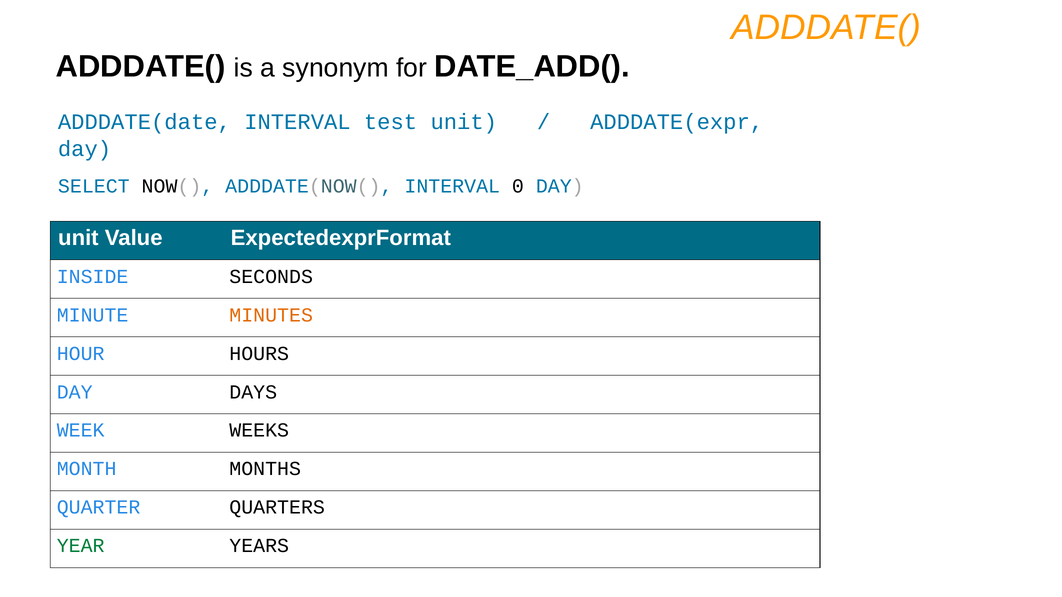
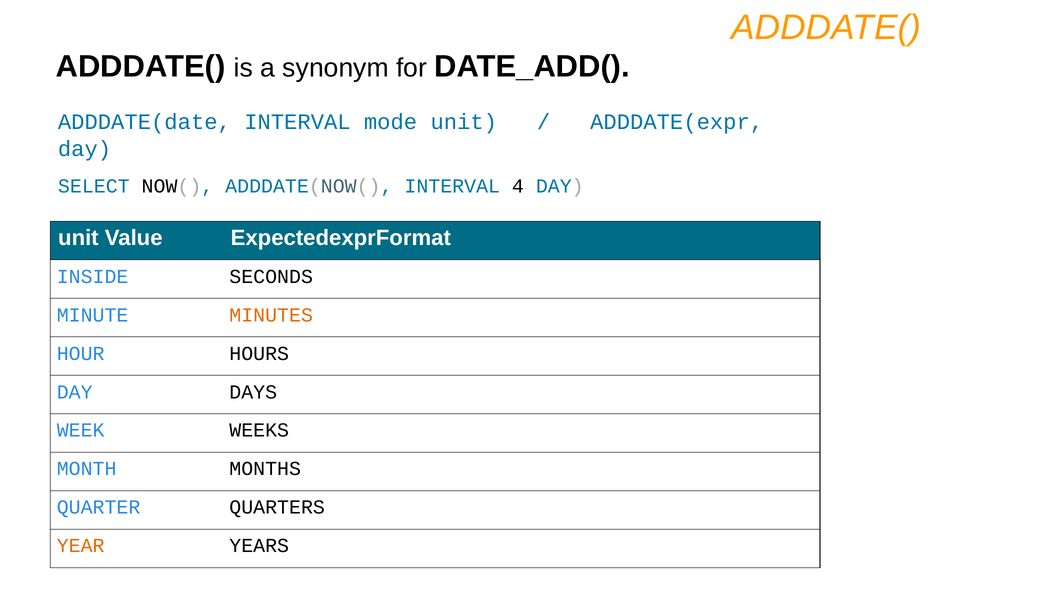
test: test -> mode
0: 0 -> 4
YEAR colour: green -> orange
